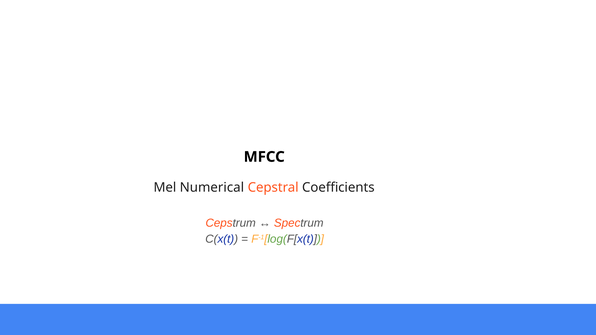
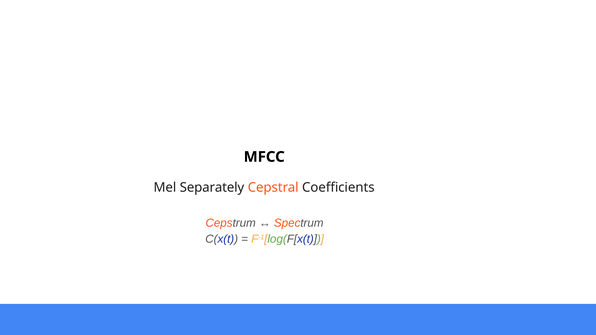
Numerical: Numerical -> Separately
